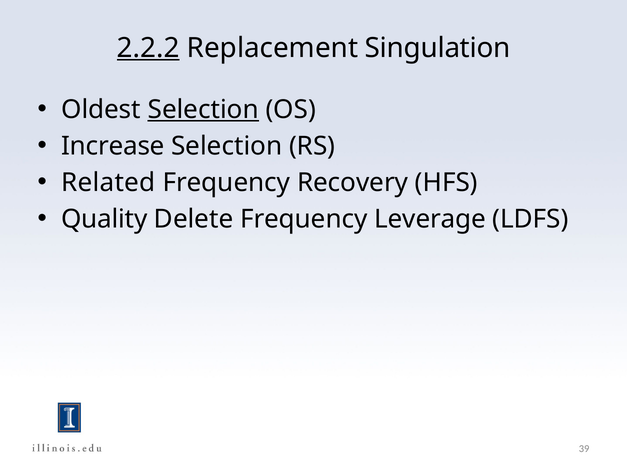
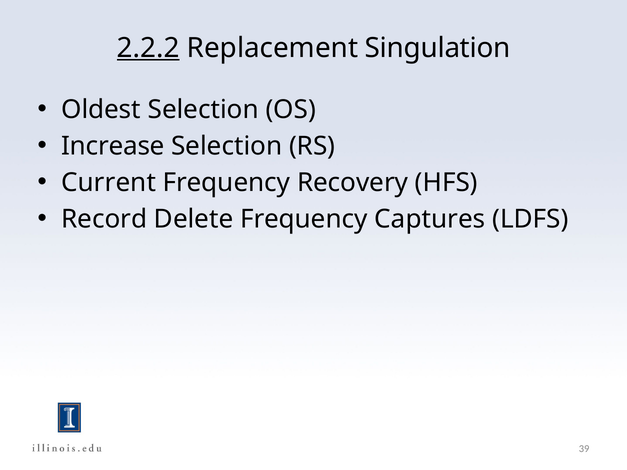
Selection at (203, 109) underline: present -> none
Related: Related -> Current
Quality: Quality -> Record
Leverage: Leverage -> Captures
